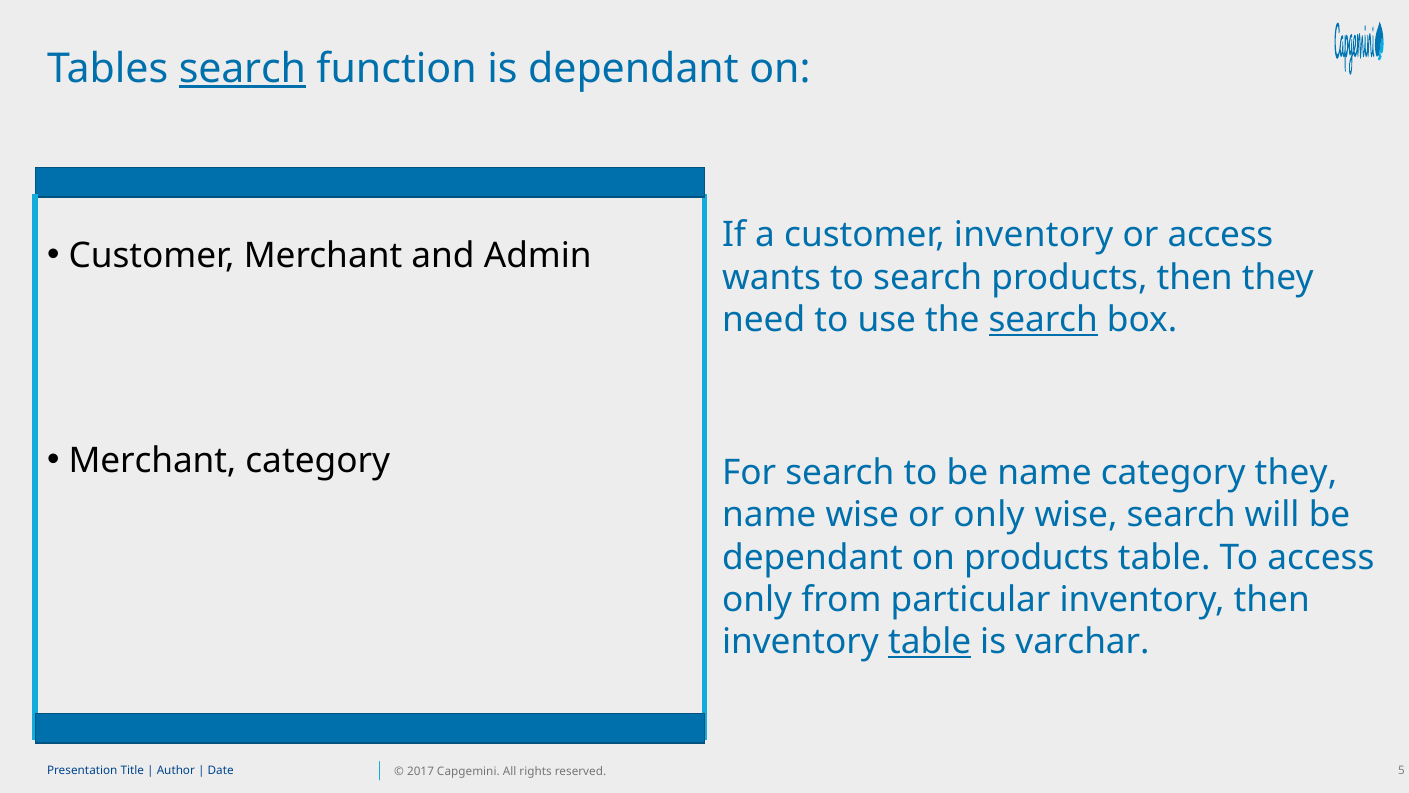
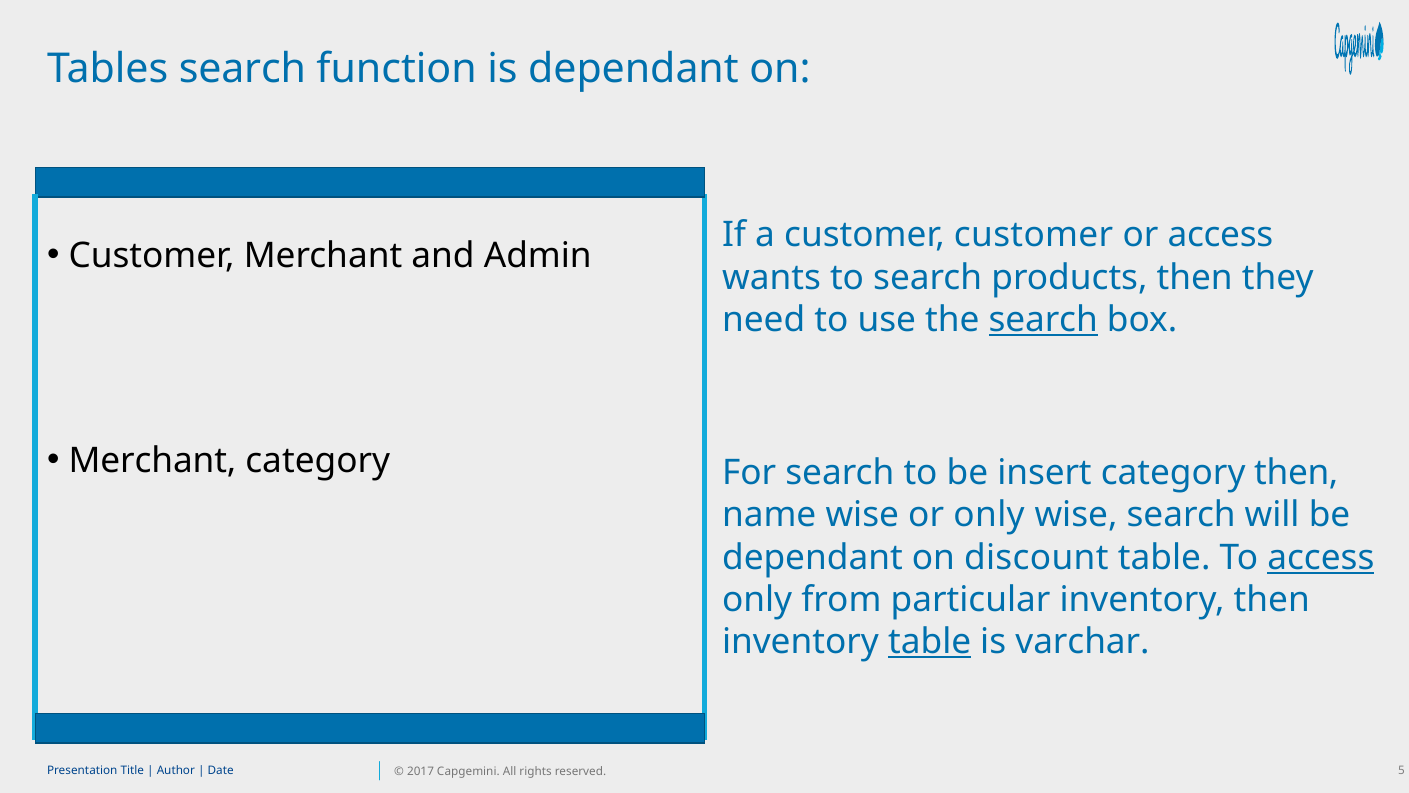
search at (242, 69) underline: present -> none
customer inventory: inventory -> customer
be name: name -> insert
category they: they -> then
on products: products -> discount
access at (1321, 557) underline: none -> present
